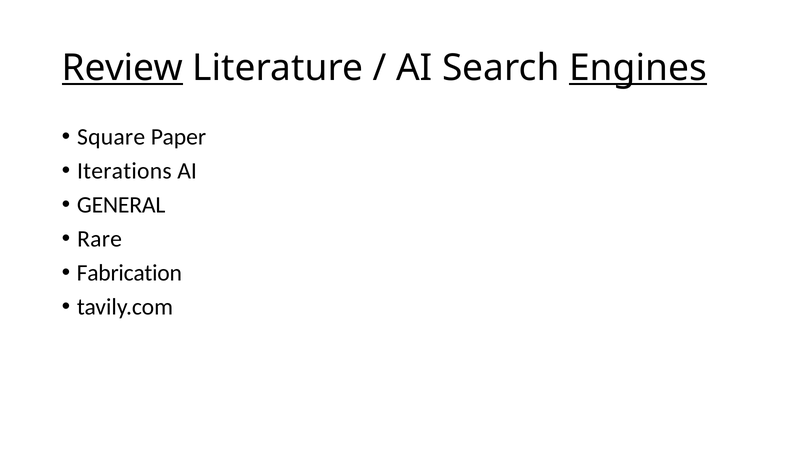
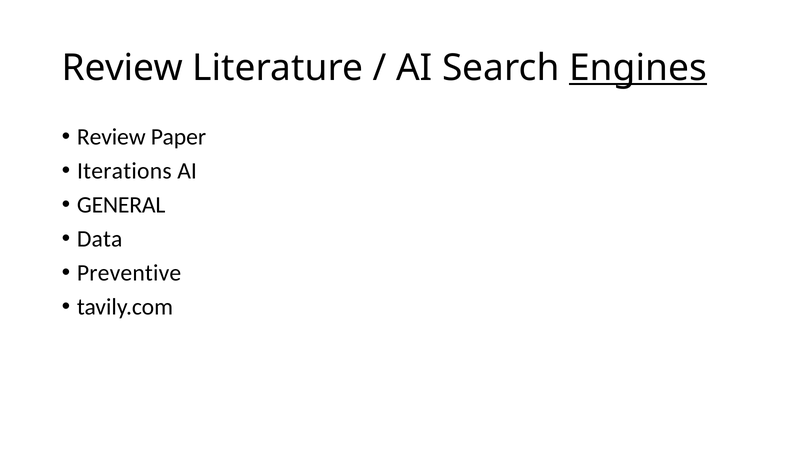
Review at (122, 68) underline: present -> none
Square at (111, 137): Square -> Review
Rare: Rare -> Data
Fabrication: Fabrication -> Preventive
